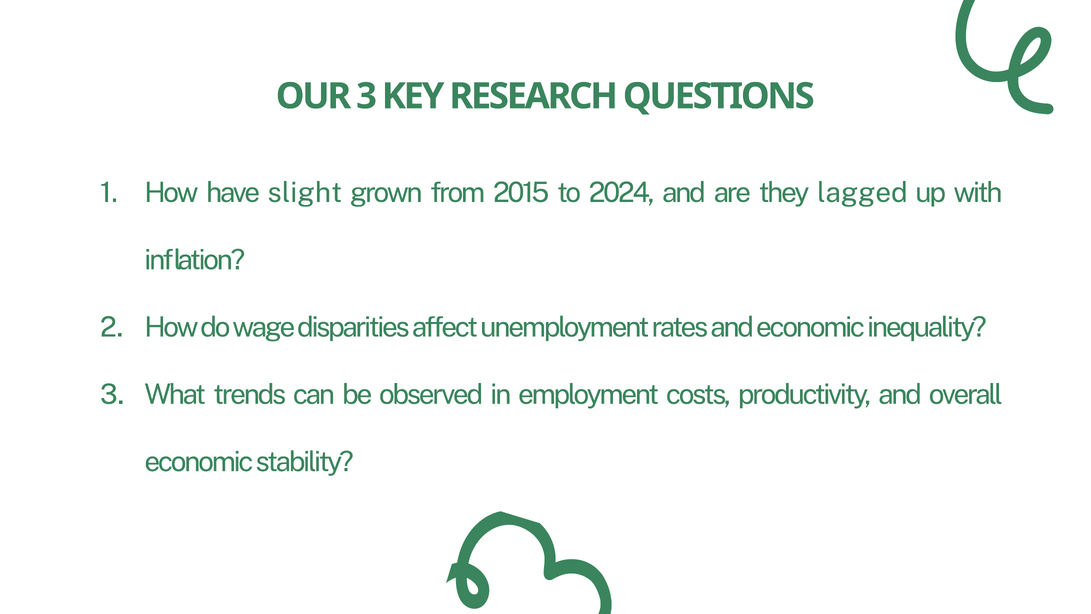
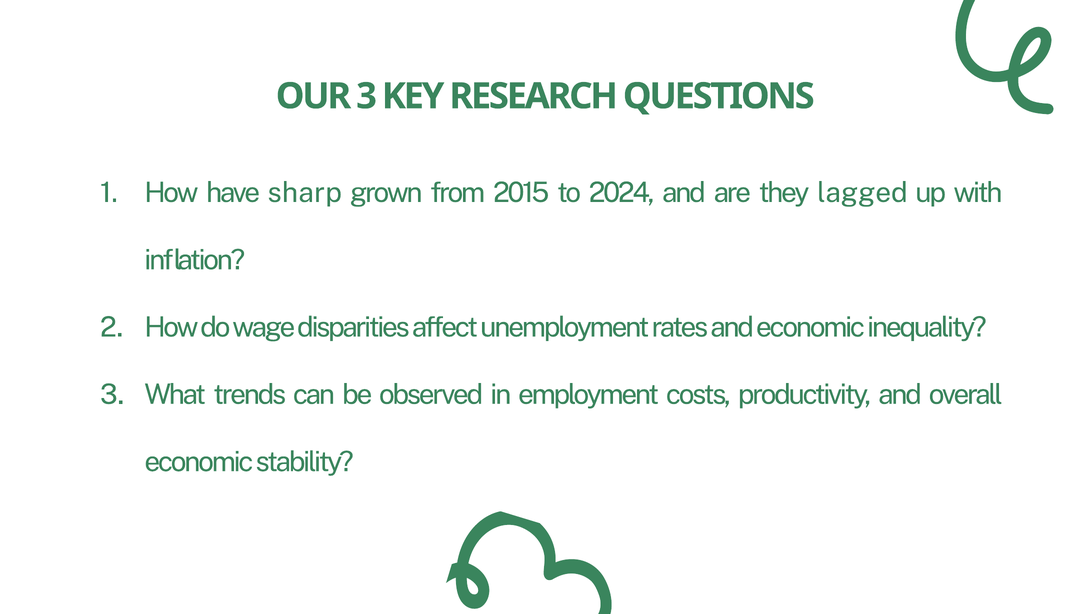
slight: slight -> sharp
